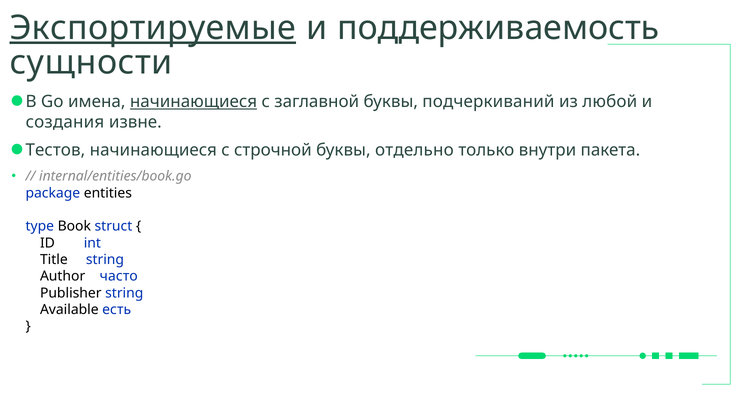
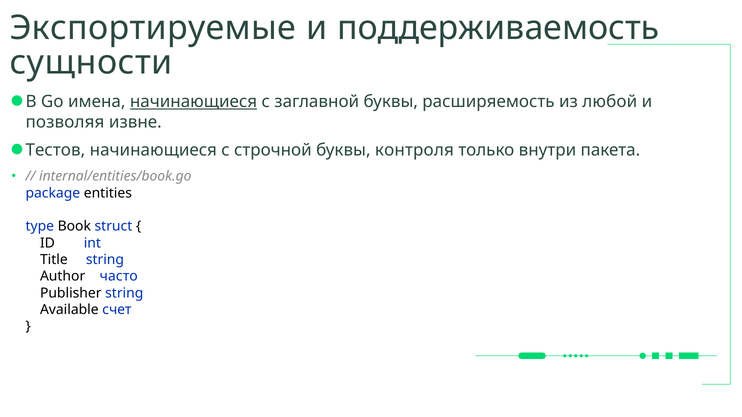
Экспортируемые underline: present -> none
подчеркиваний: подчеркиваний -> расширяемость
создания: создания -> позволяя
отдельно: отдельно -> контроля
есть: есть -> счет
